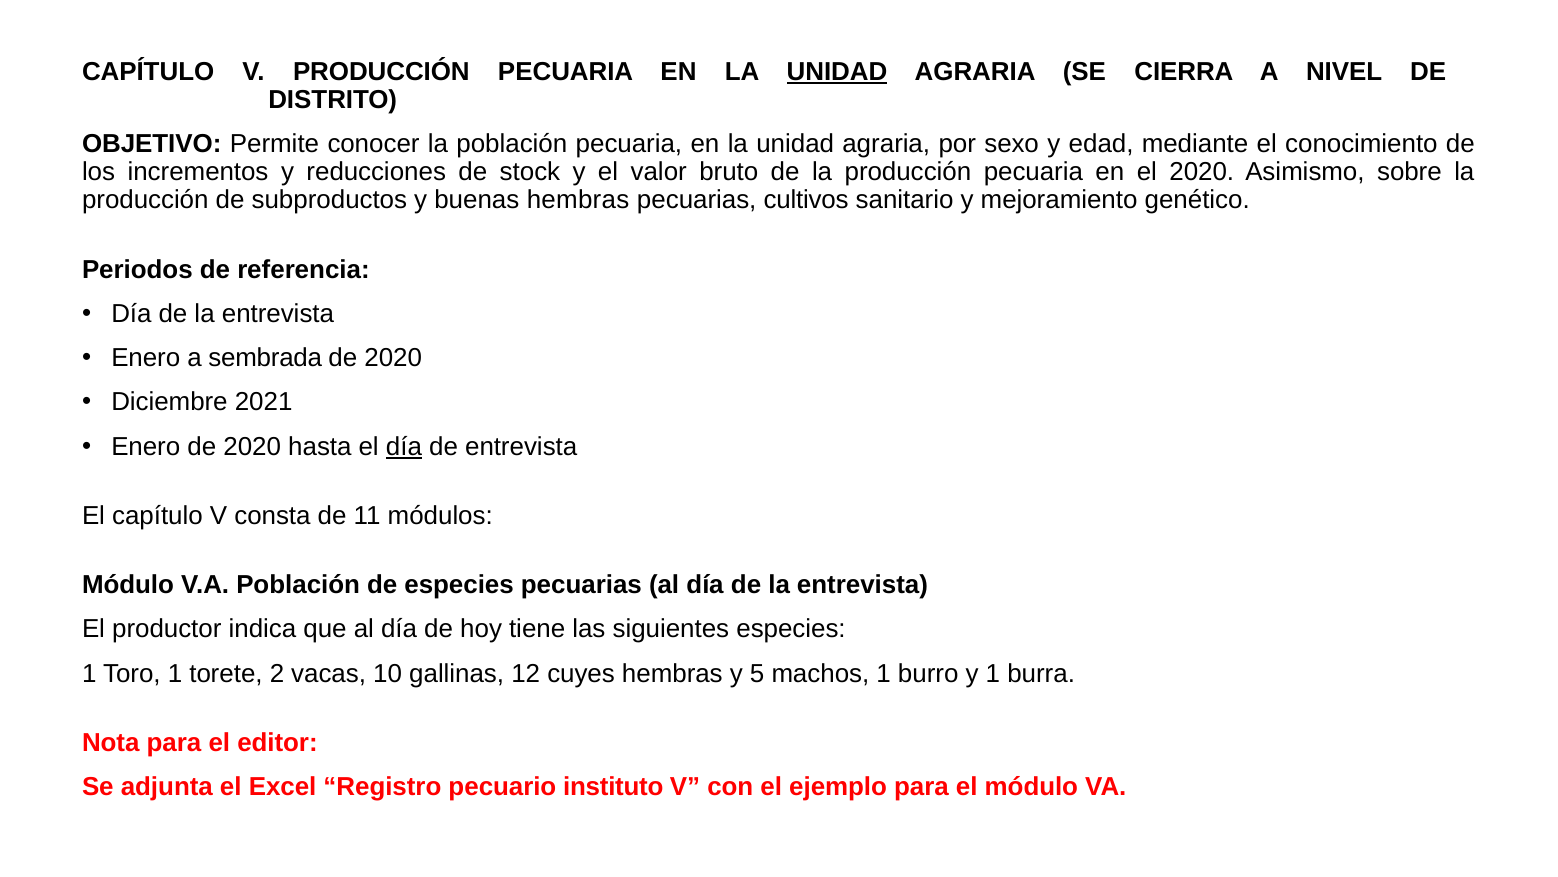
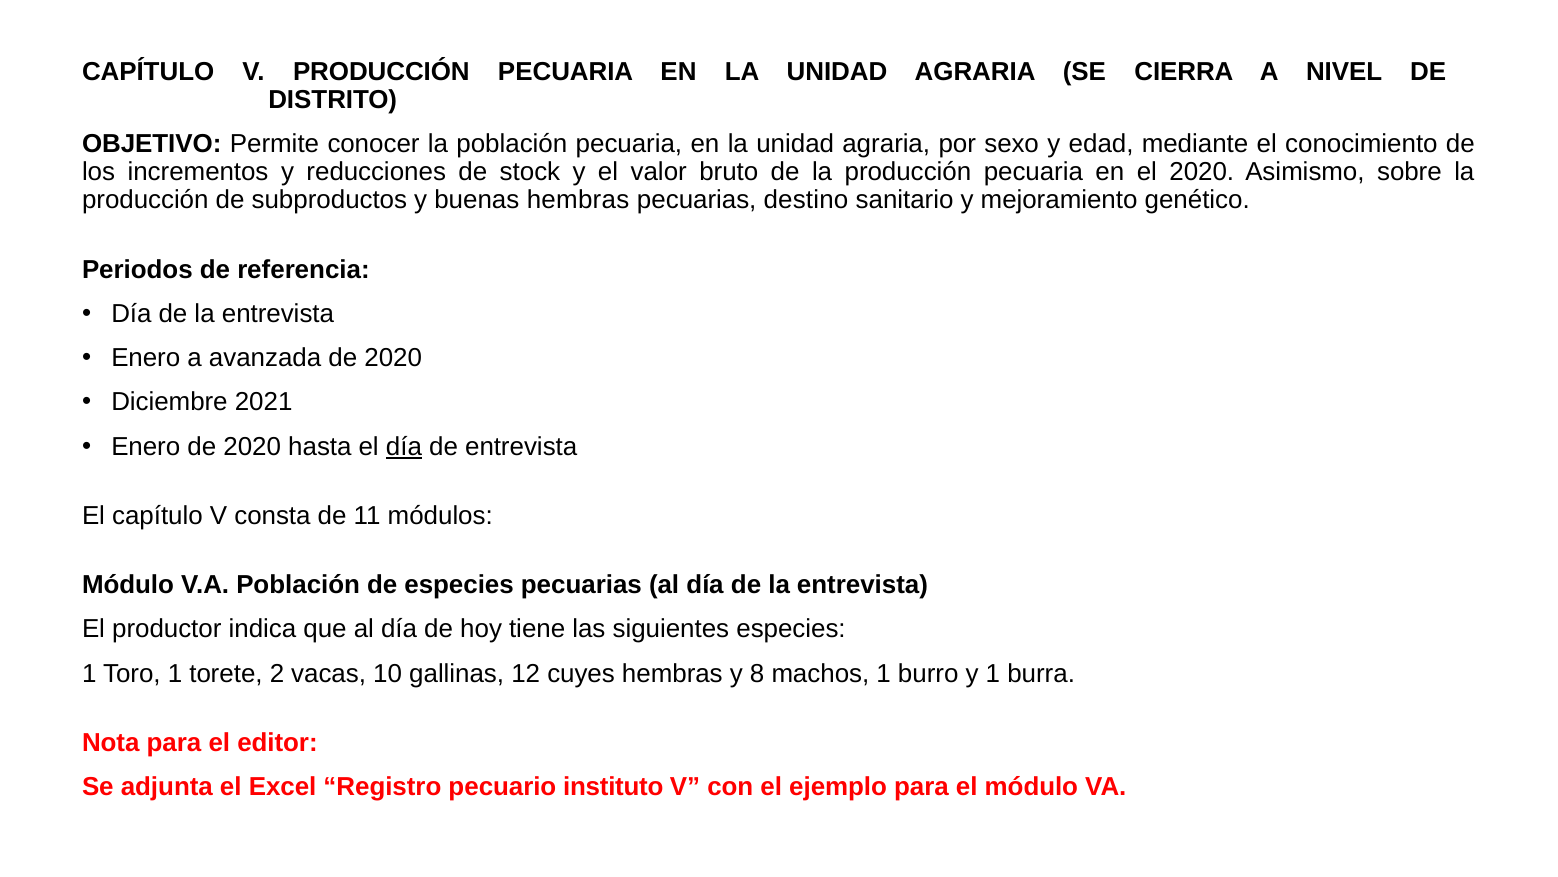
UNIDAD at (837, 72) underline: present -> none
cultivos: cultivos -> destino
sembrada: sembrada -> avanzada
5: 5 -> 8
